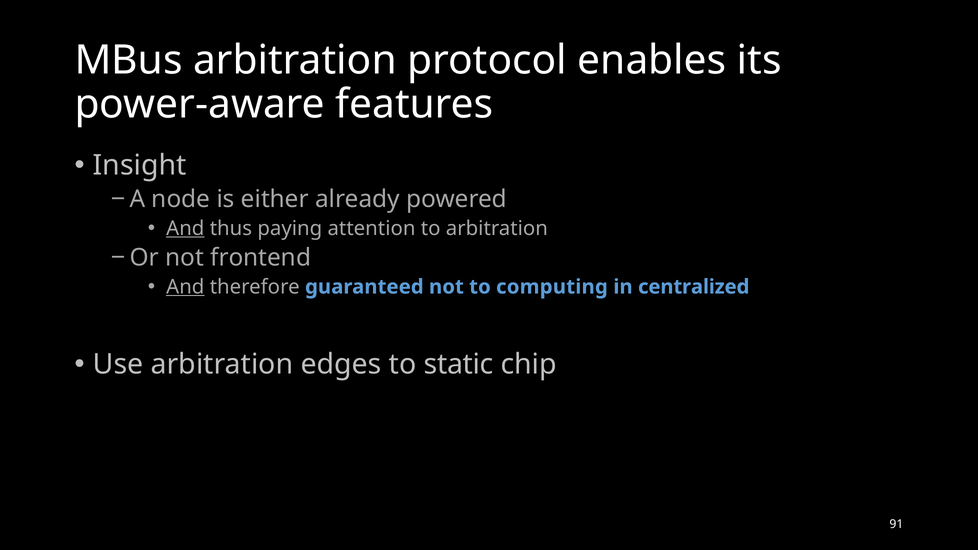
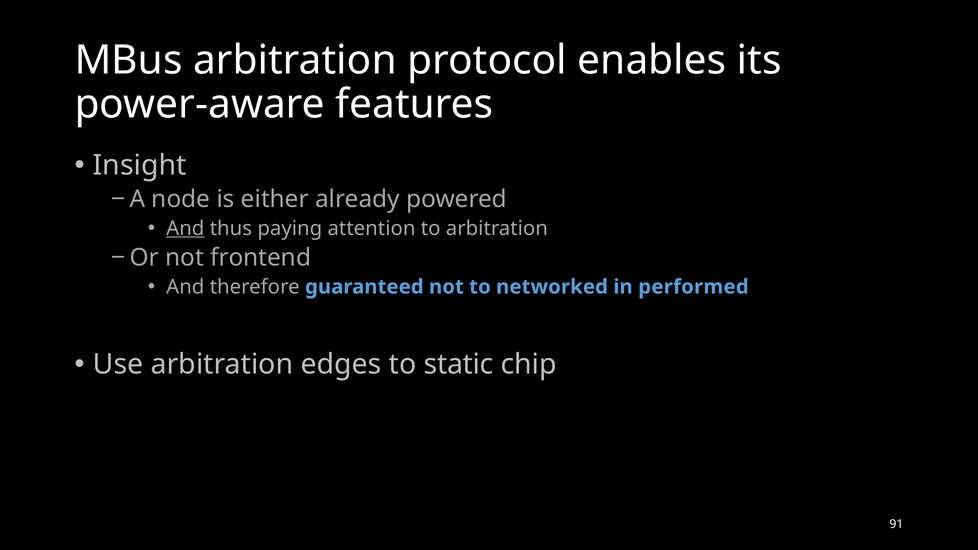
And at (185, 287) underline: present -> none
computing: computing -> networked
centralized: centralized -> performed
